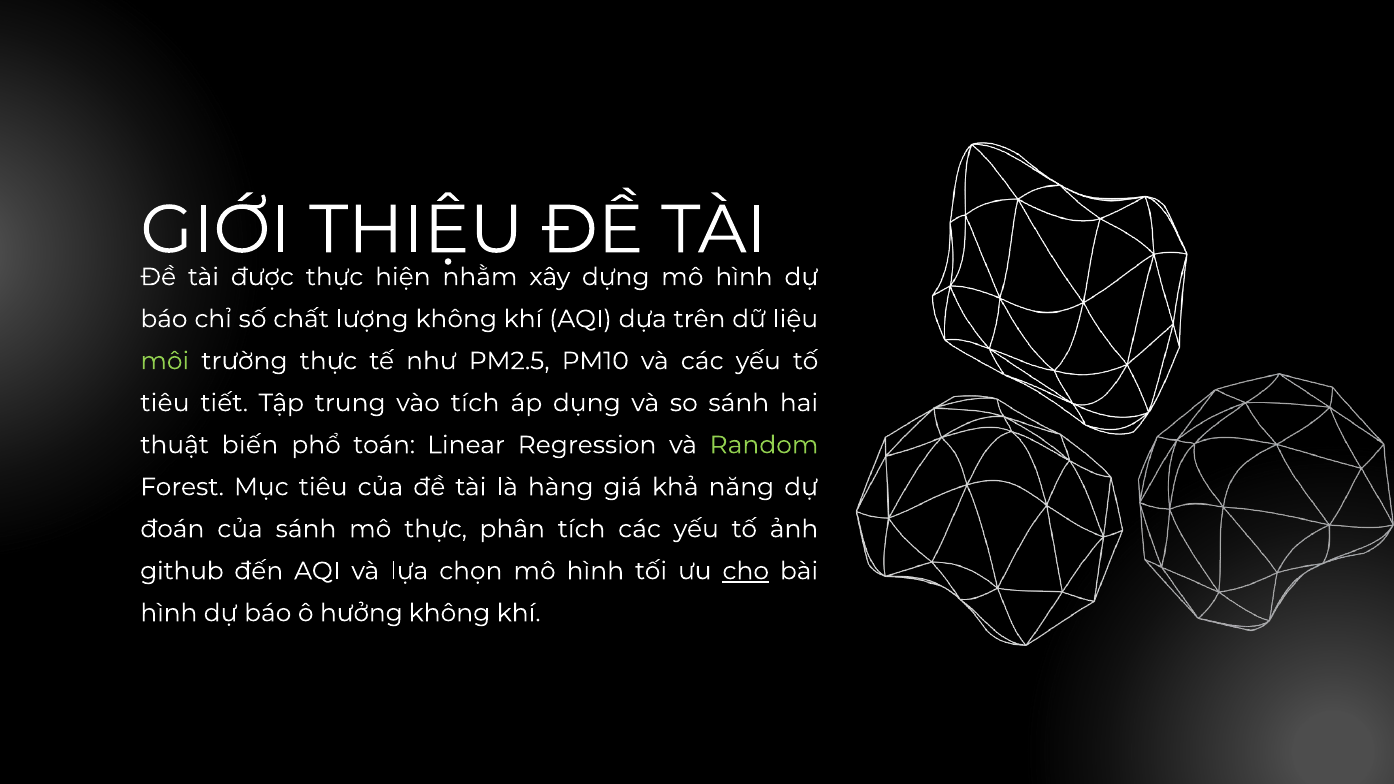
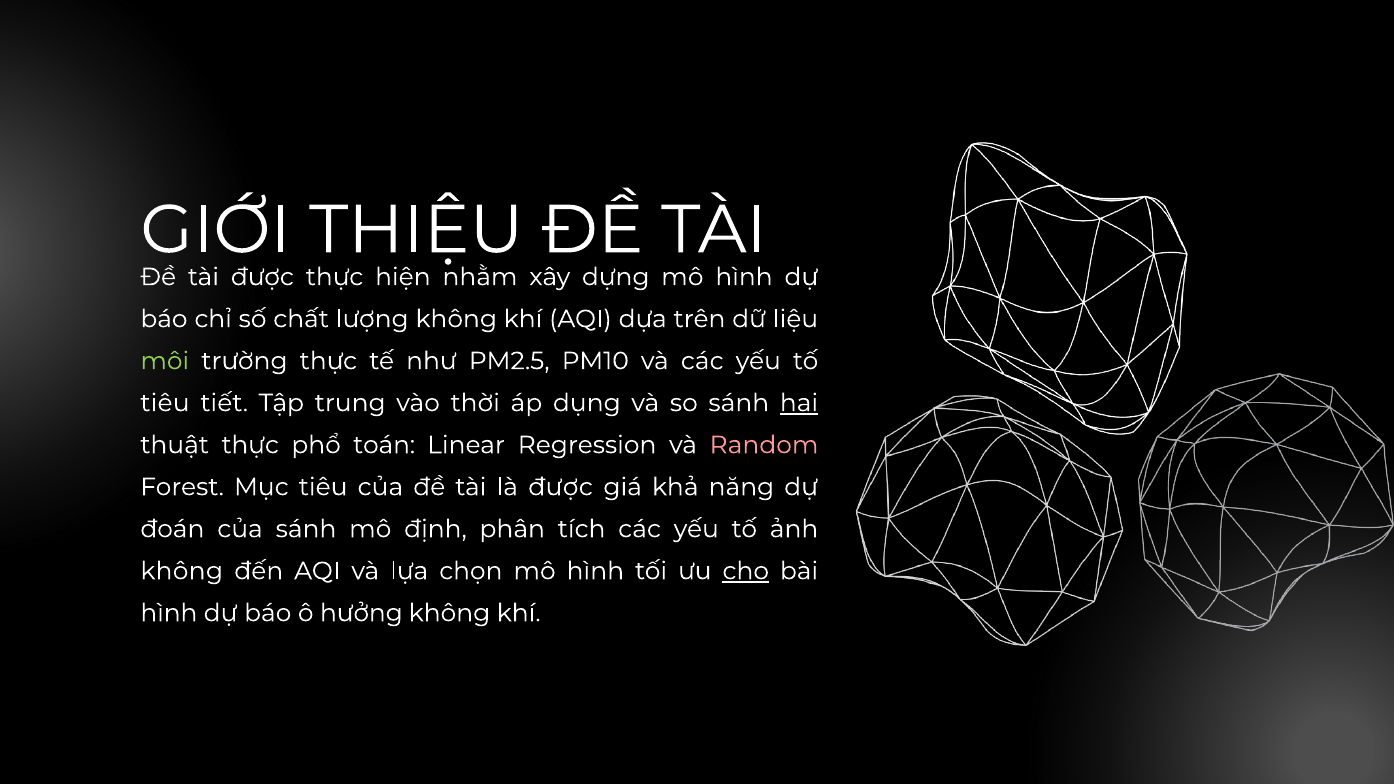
vào tích: tích -> thời
hai underline: none -> present
thuật biến: biến -> thực
Random colour: light green -> pink
là hàng: hàng -> được
mô thực: thực -> định
github at (182, 571): github -> không
